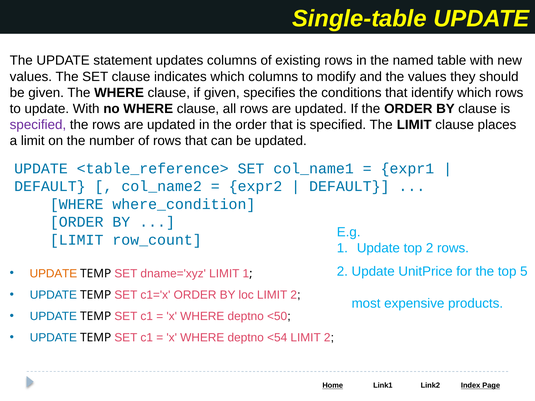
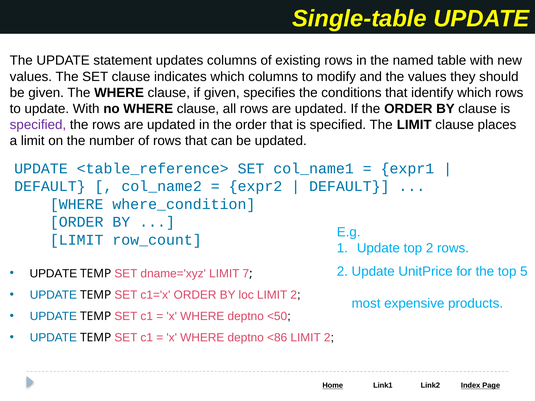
UPDATE at (53, 274) colour: orange -> black
LIMIT 1: 1 -> 7
<54: <54 -> <86
